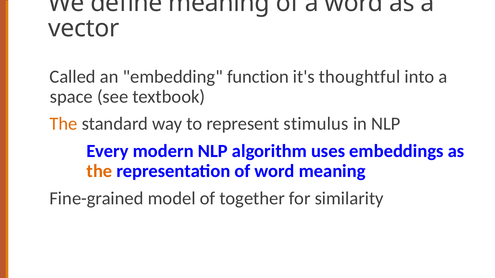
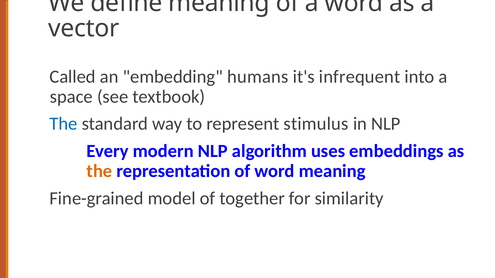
function: function -> humans
thoughtful: thoughtful -> infrequent
The at (64, 124) colour: orange -> blue
